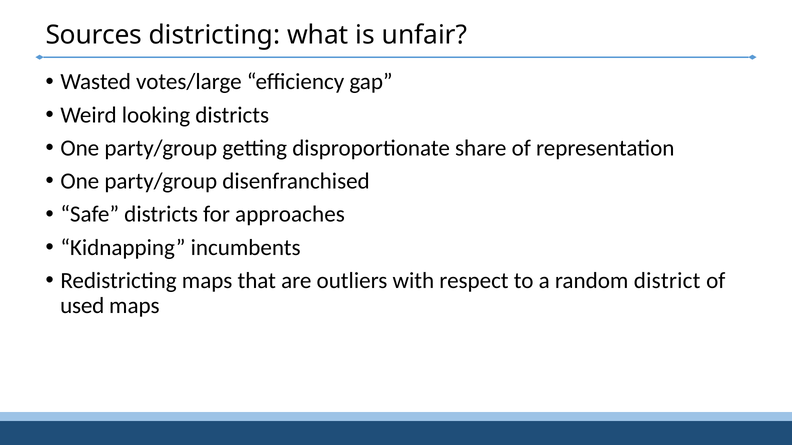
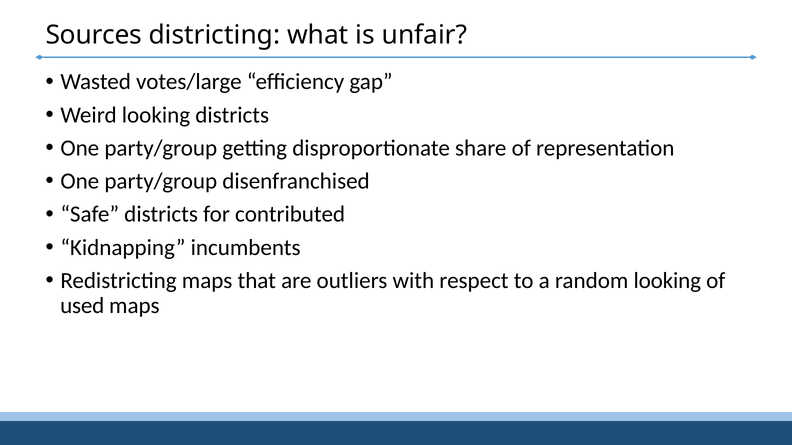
approaches: approaches -> contributed
random district: district -> looking
